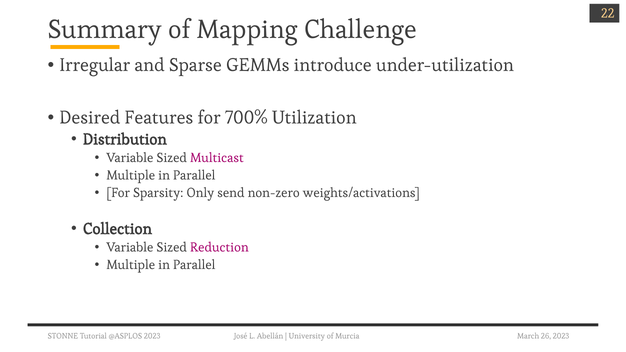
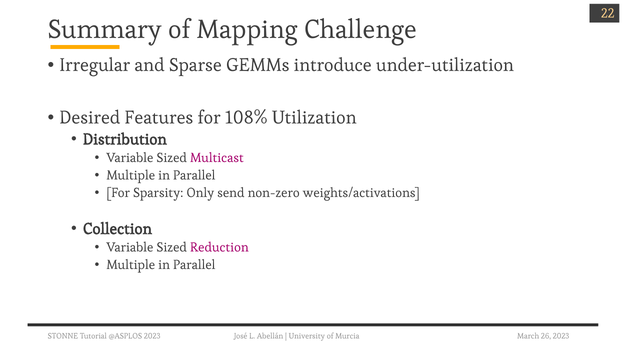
700%: 700% -> 108%
